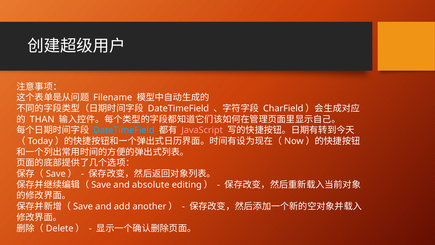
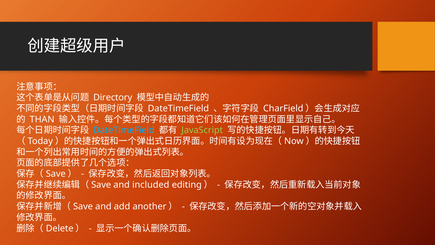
Filename: Filename -> Directory
JavaScript colour: pink -> light green
absolute: absolute -> included
